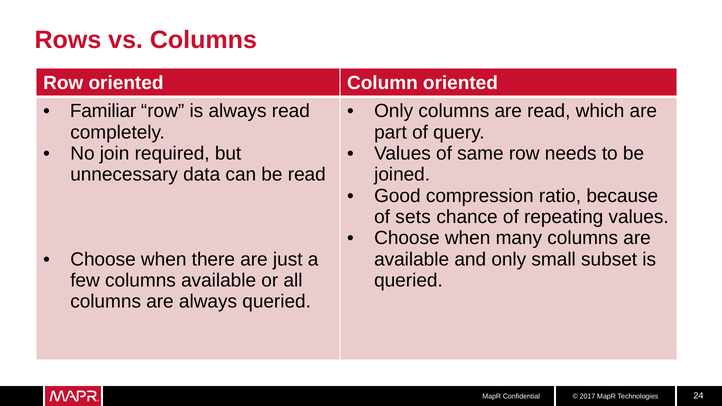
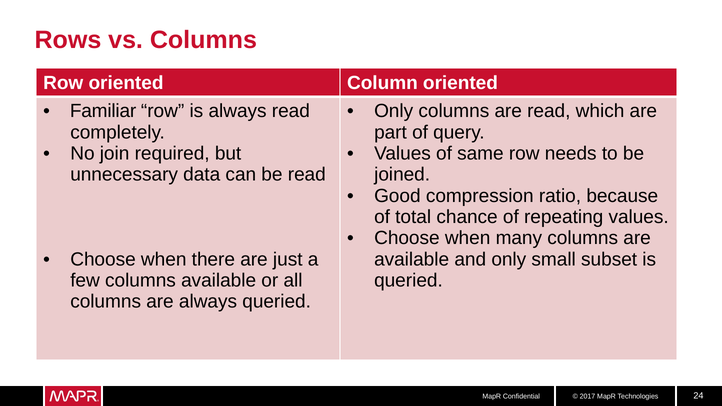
sets: sets -> total
